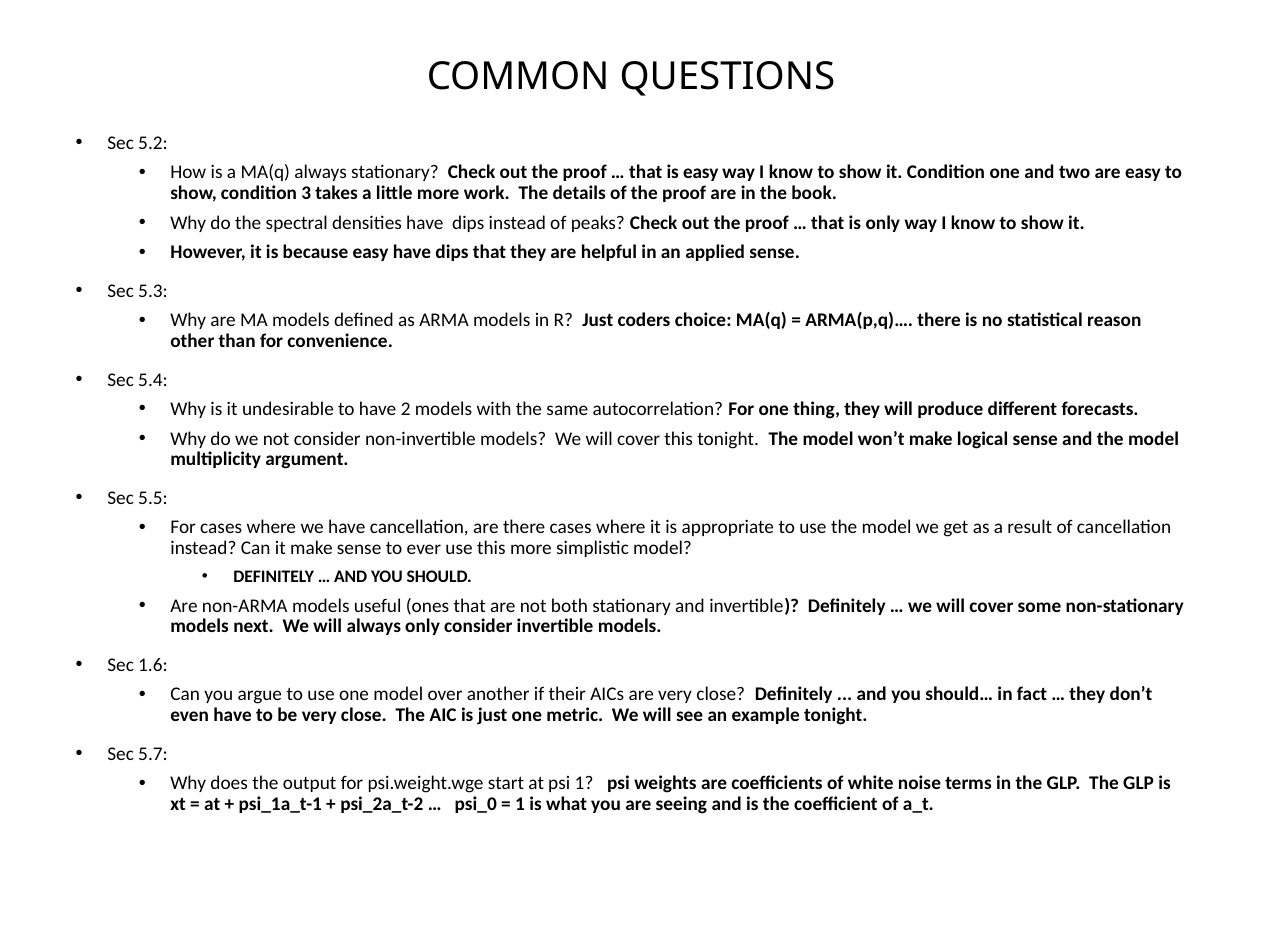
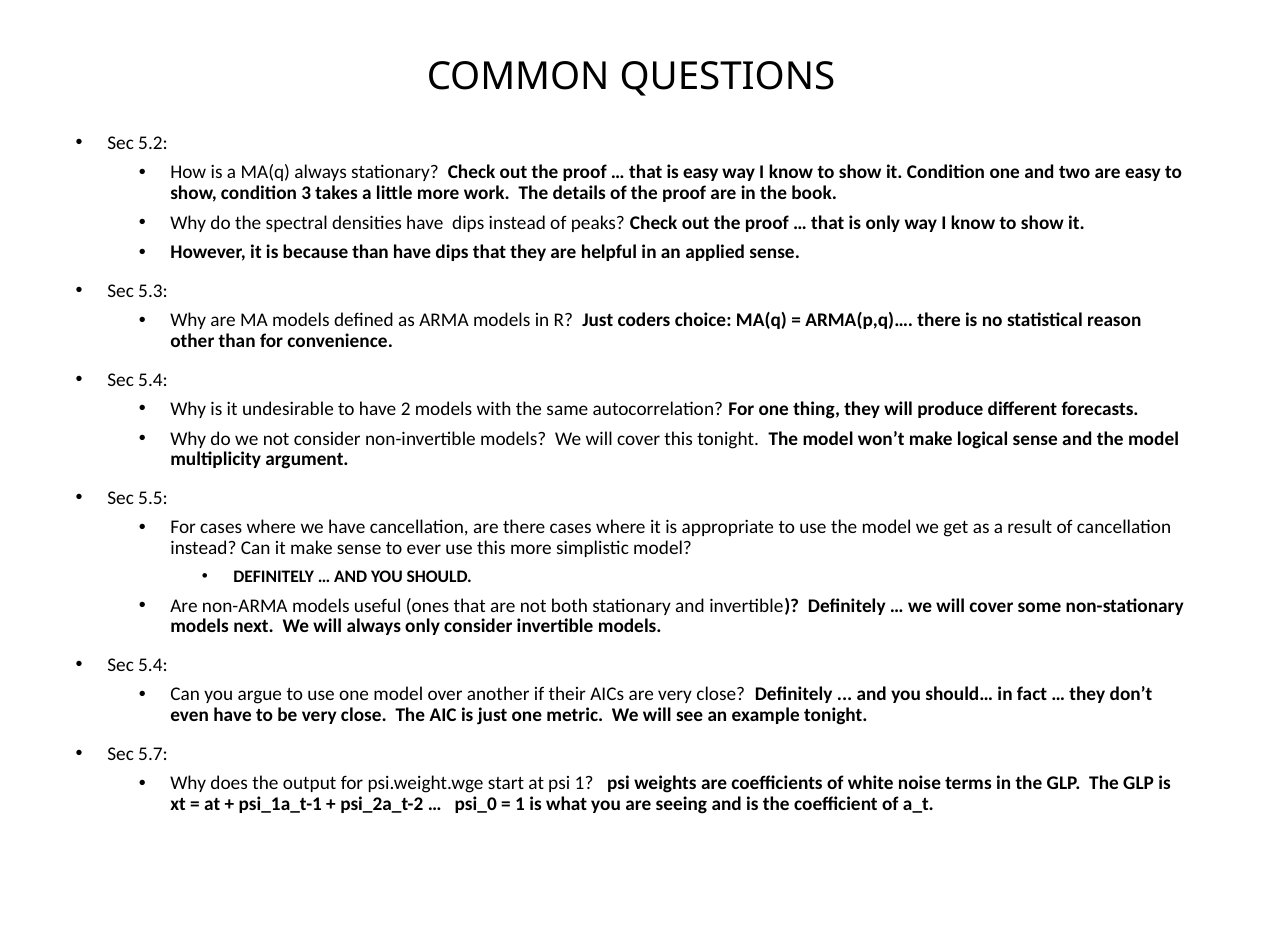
because easy: easy -> than
1.6 at (153, 665): 1.6 -> 5.4
